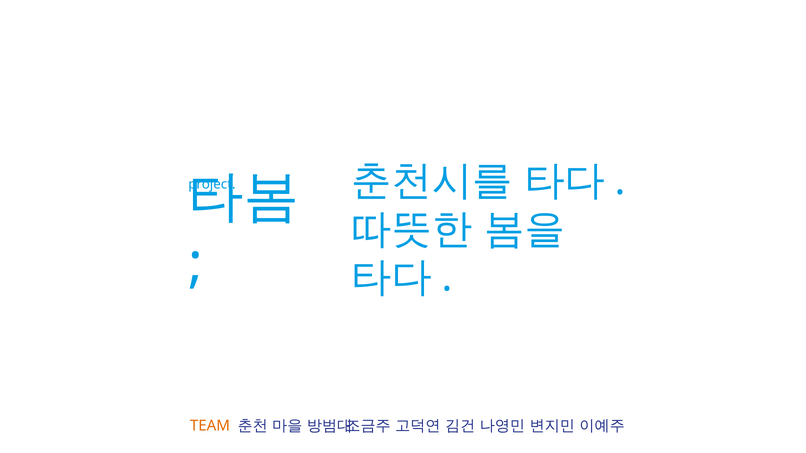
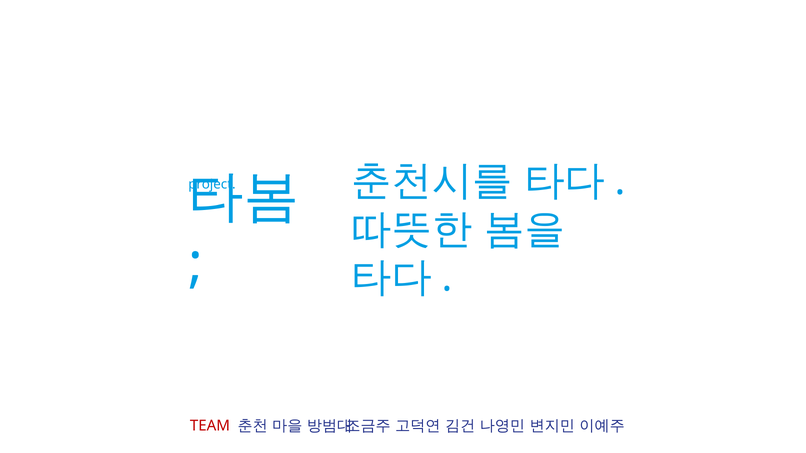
TEAM colour: orange -> red
